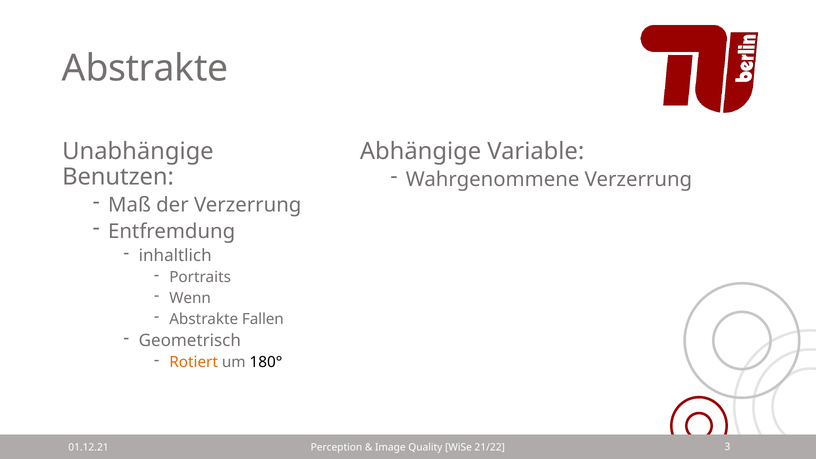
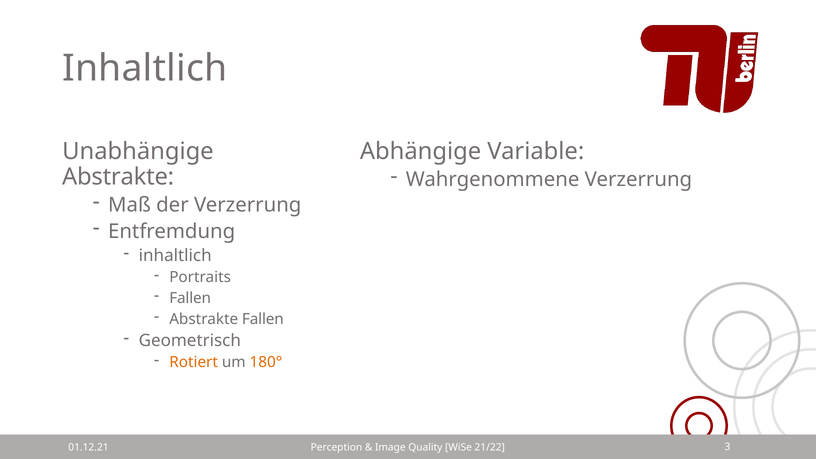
Abstrakte at (145, 69): Abstrakte -> Inhaltlich
Benutzen at (118, 177): Benutzen -> Abstrakte
Wenn at (190, 298): Wenn -> Fallen
180° colour: black -> orange
